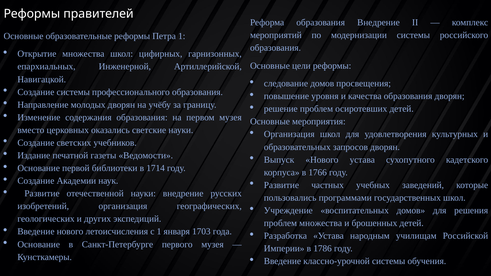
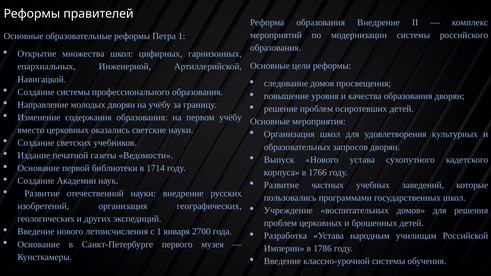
первом музея: музея -> учёбу
проблем множества: множества -> церковных
1703: 1703 -> 2700
